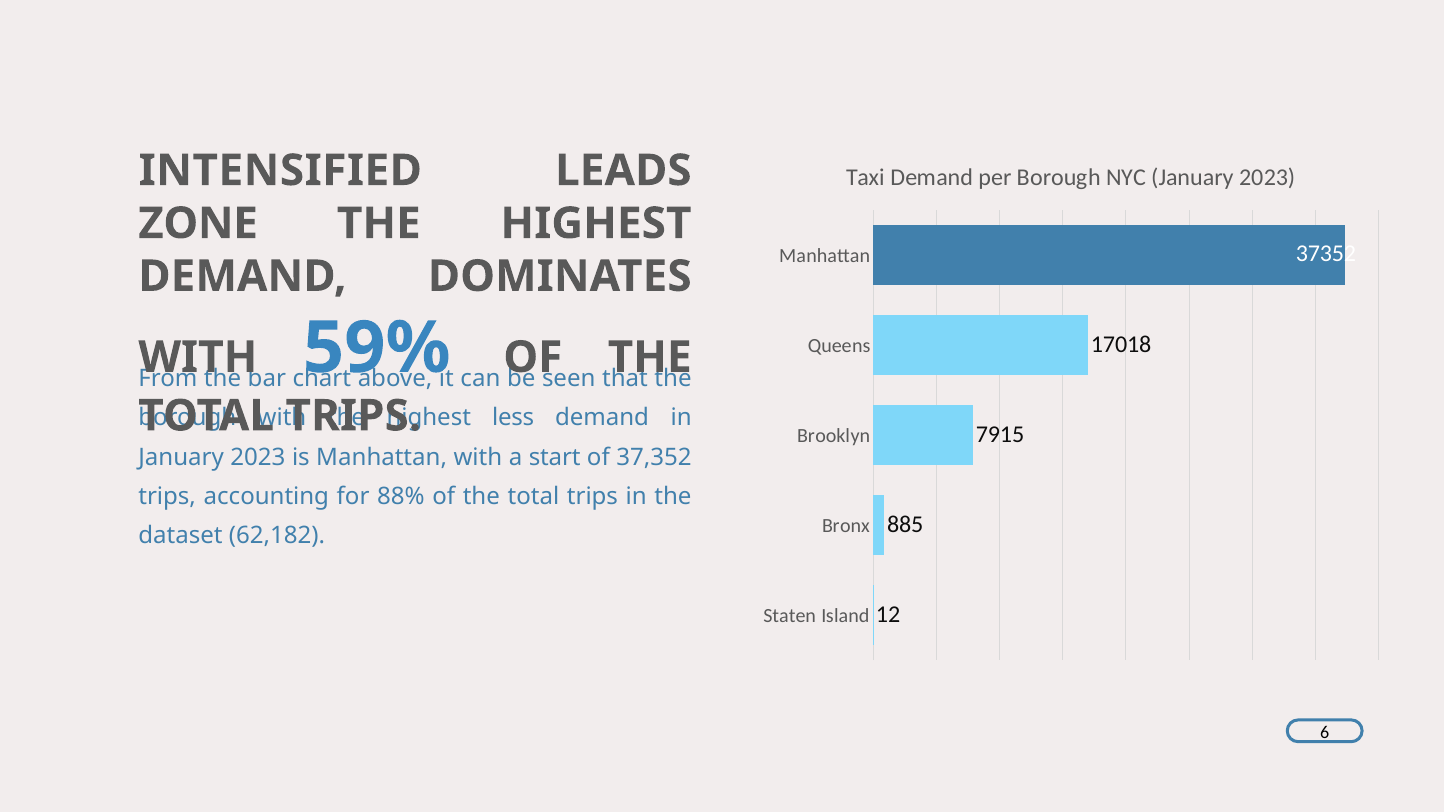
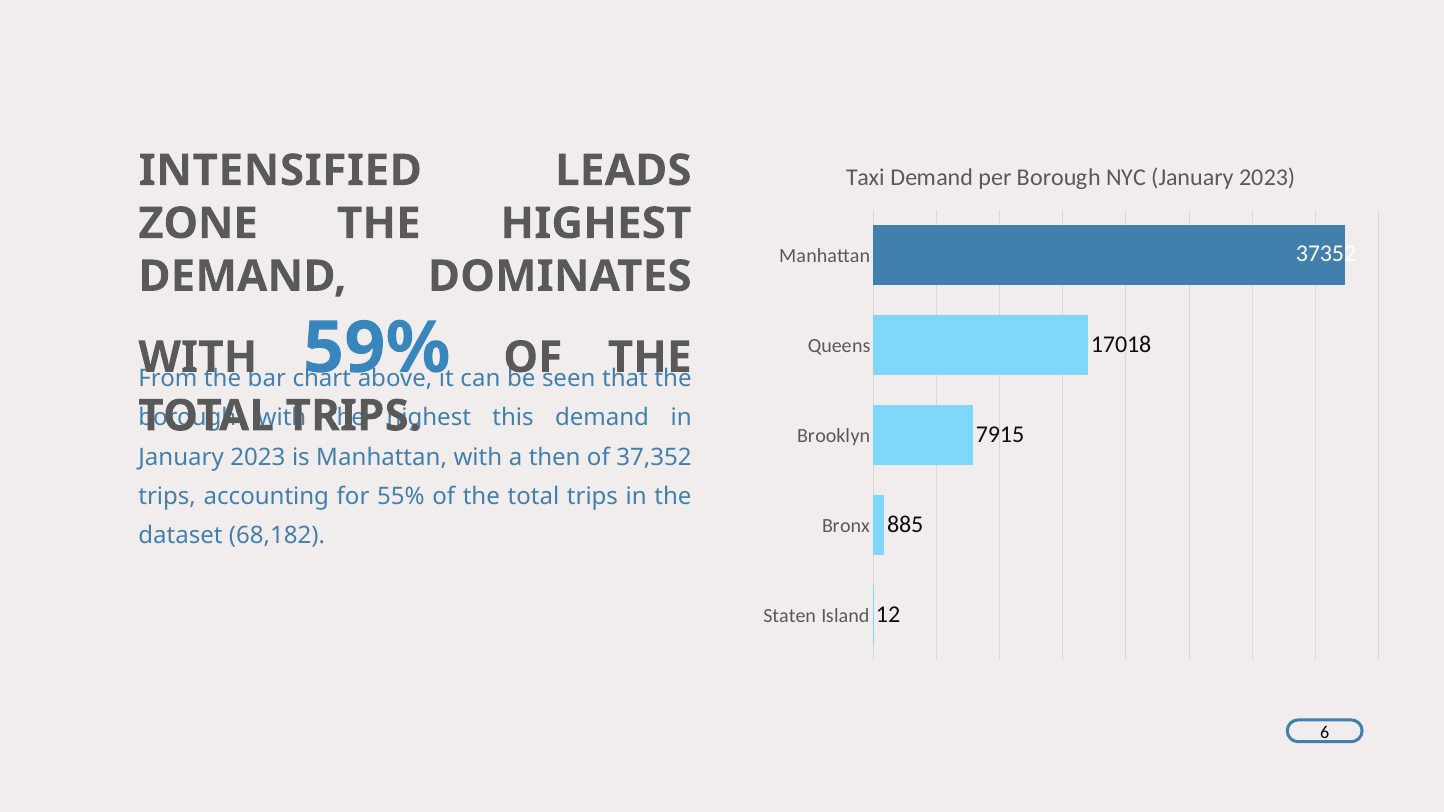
less: less -> this
start: start -> then
88%: 88% -> 55%
62,182: 62,182 -> 68,182
